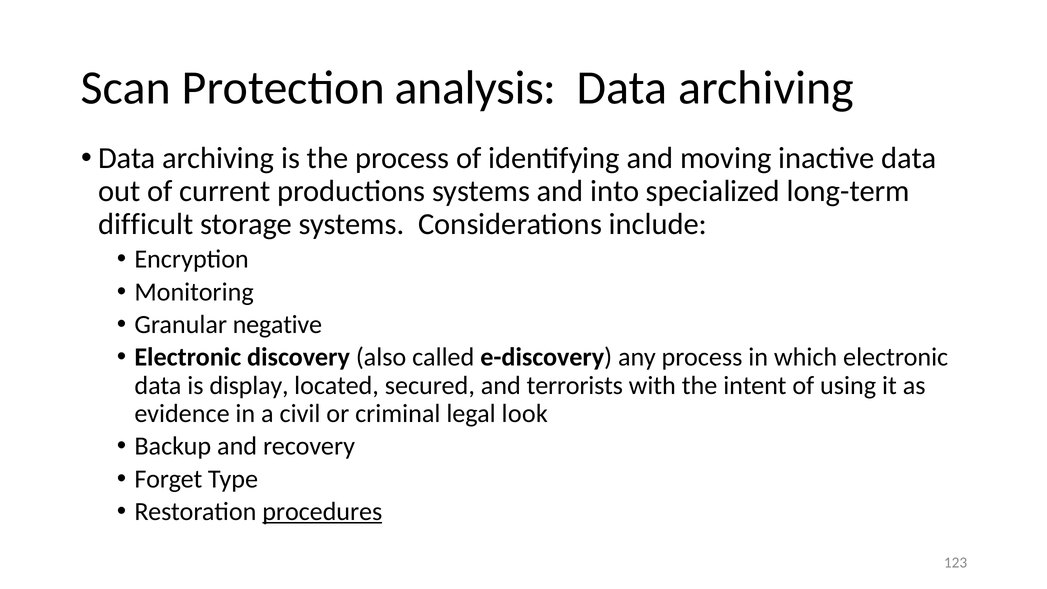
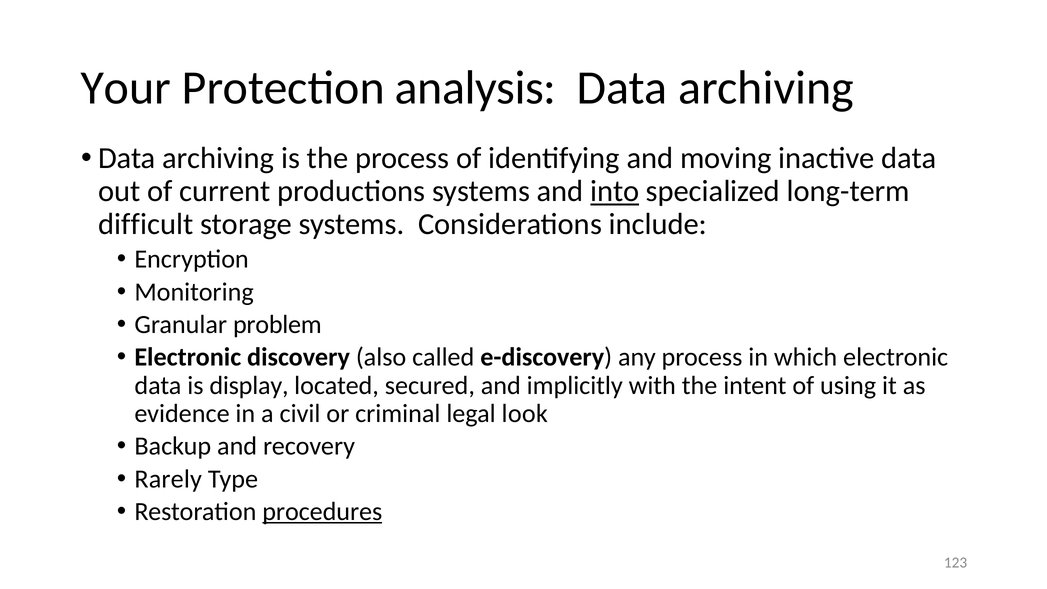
Scan: Scan -> Your
into underline: none -> present
negative: negative -> problem
terrorists: terrorists -> implicitly
Forget: Forget -> Rarely
